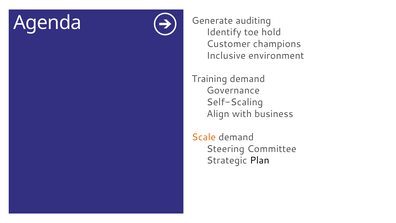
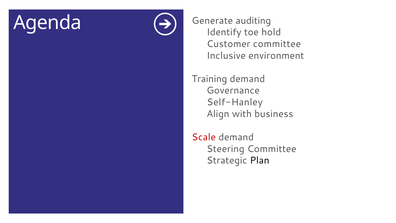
Customer champions: champions -> committee
Self-Scaling: Self-Scaling -> Self-Hanley
Scale colour: orange -> red
